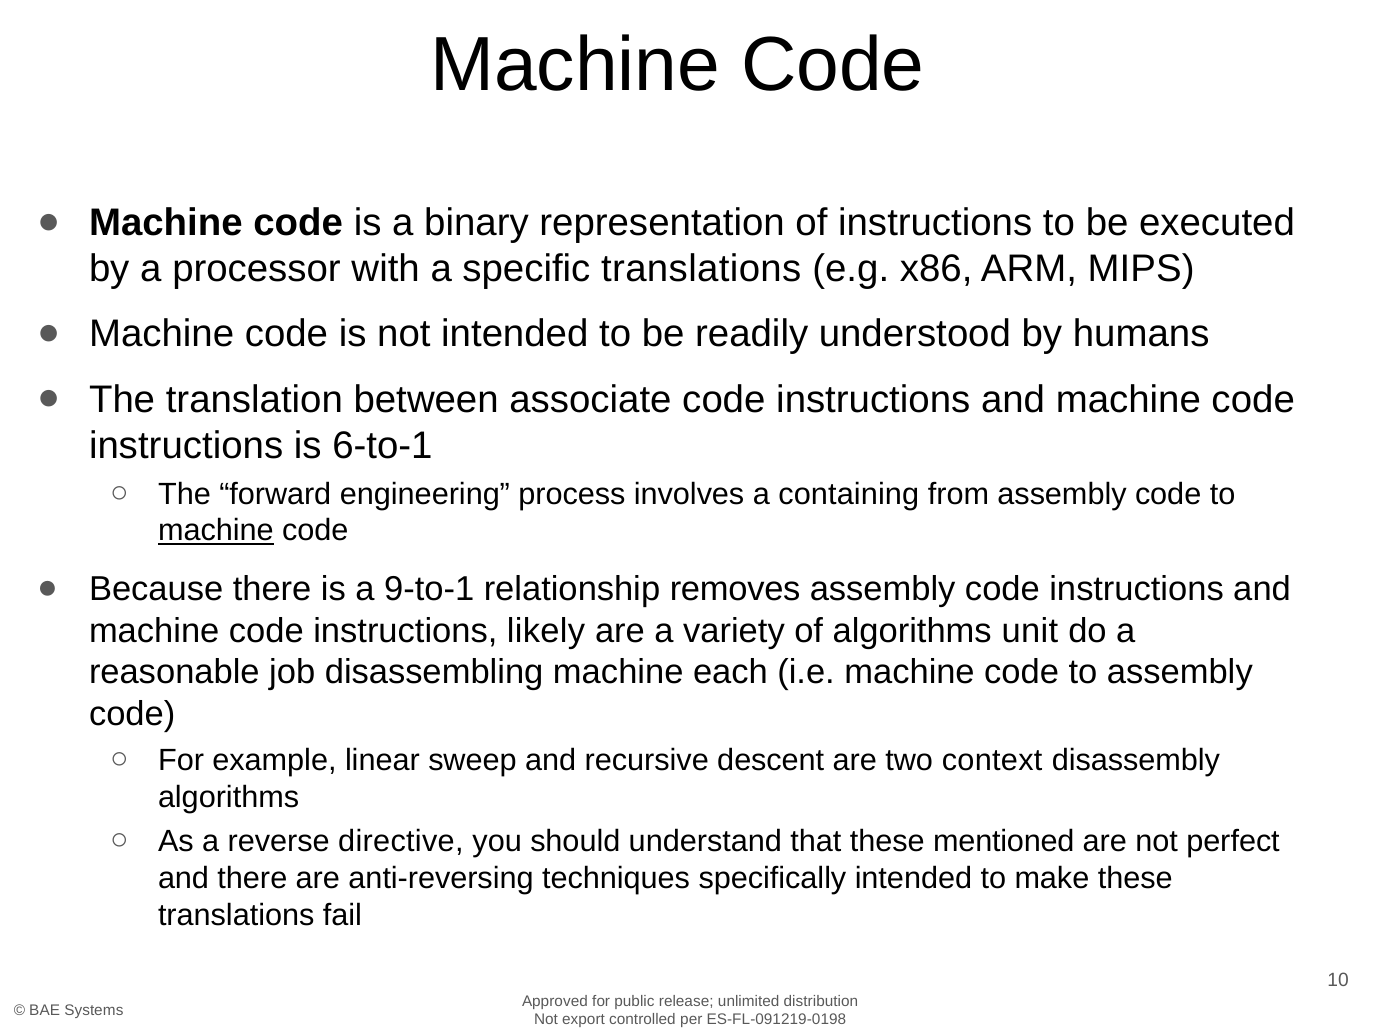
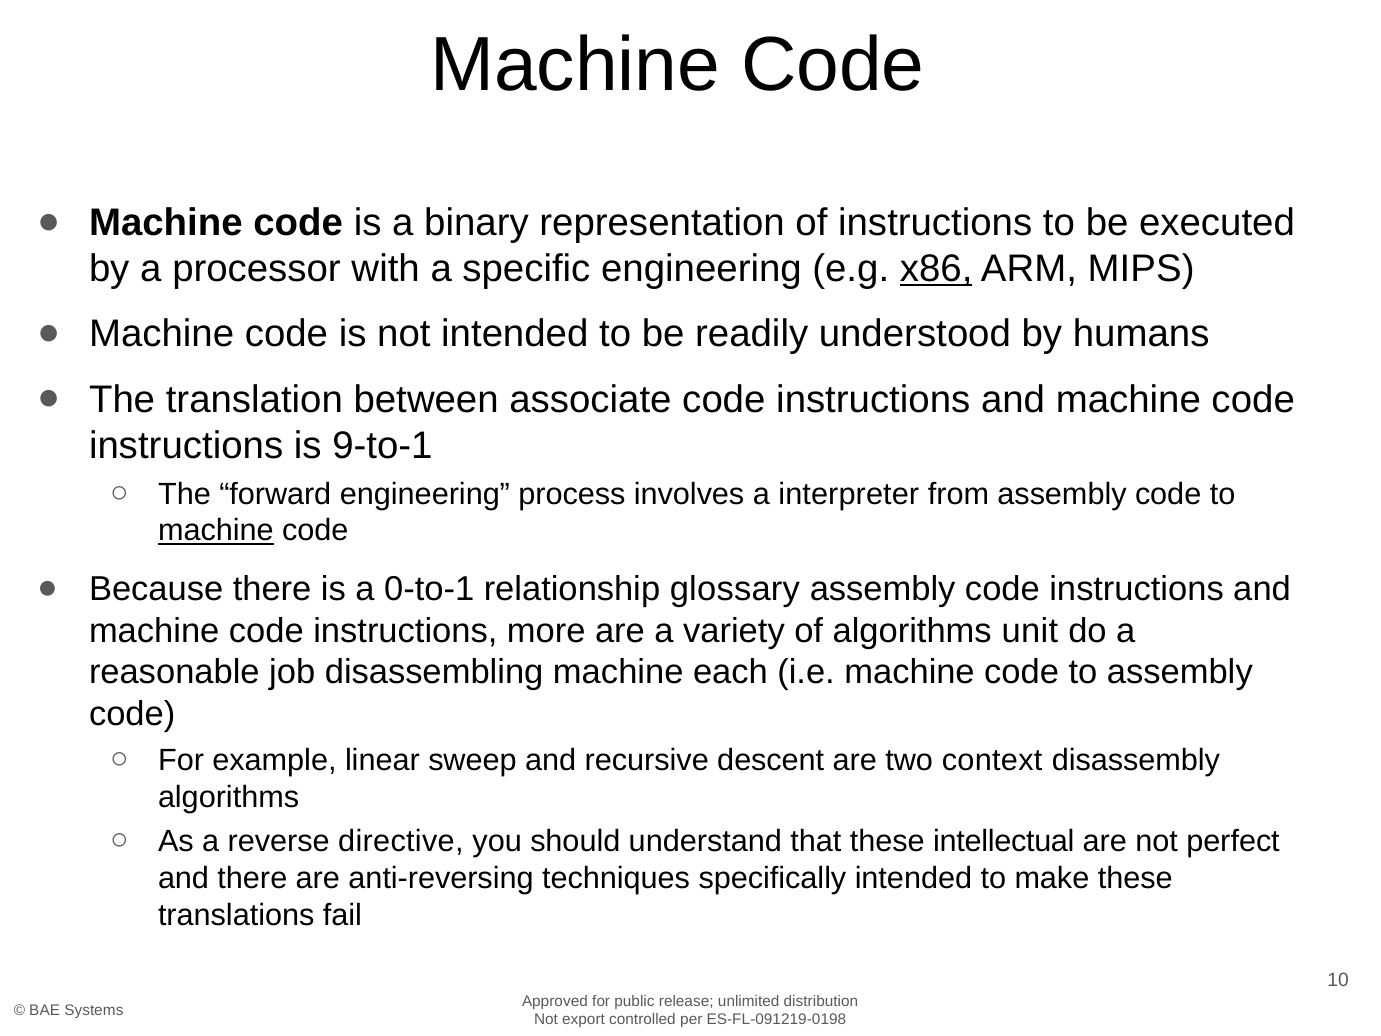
specific translations: translations -> engineering
x86 underline: none -> present
6-to-1: 6-to-1 -> 9-to-1
containing: containing -> interpreter
9-to-1: 9-to-1 -> 0-to-1
removes: removes -> glossary
likely: likely -> more
mentioned: mentioned -> intellectual
